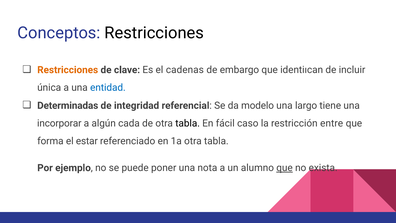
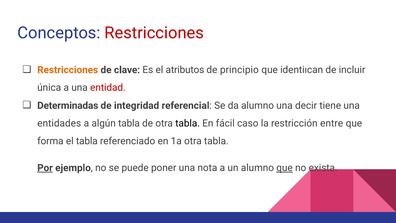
Restricciones at (154, 33) colour: black -> red
cadenas: cadenas -> atributos
embargo: embargo -> principio
entidad colour: blue -> red
da modelo: modelo -> alumno
largo: largo -> decir
incorporar: incorporar -> entidades
algún cada: cada -> tabla
el estar: estar -> tabla
Por underline: none -> present
